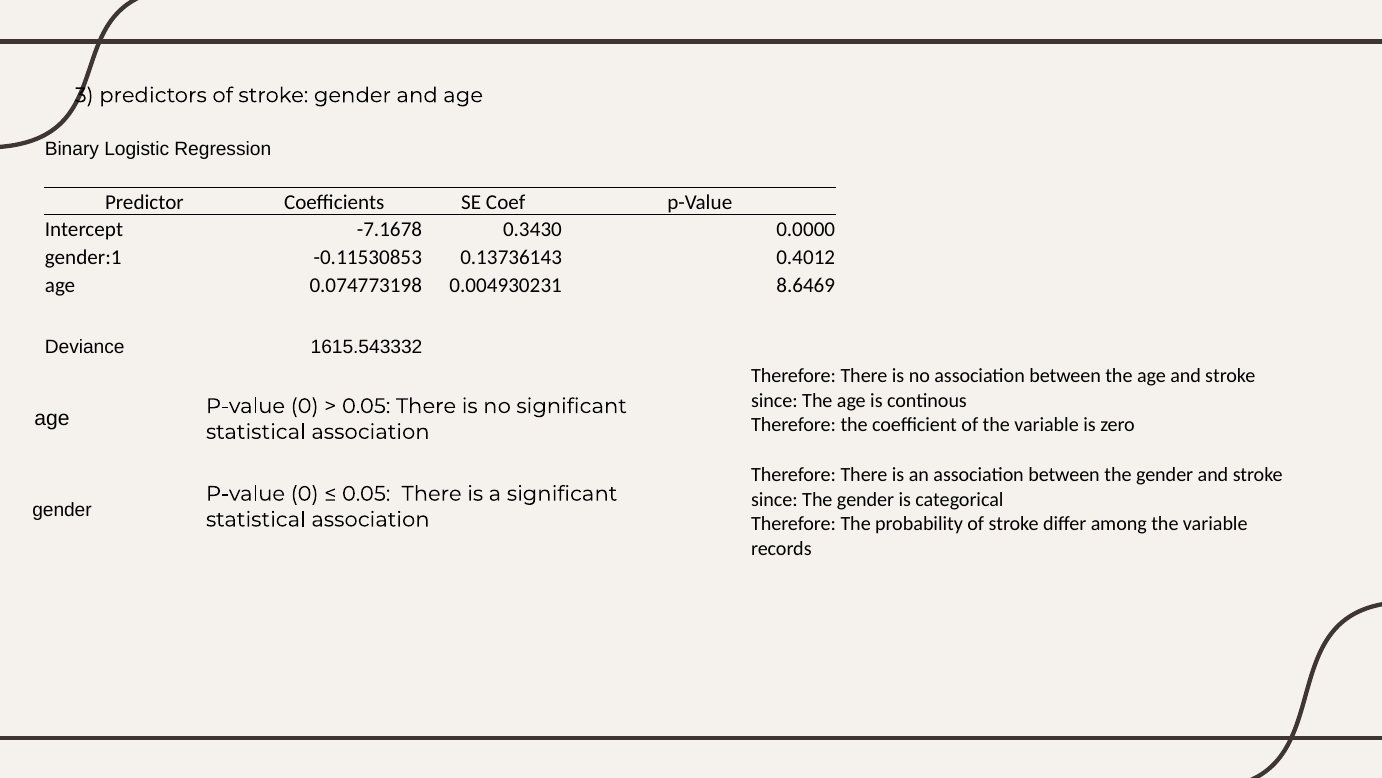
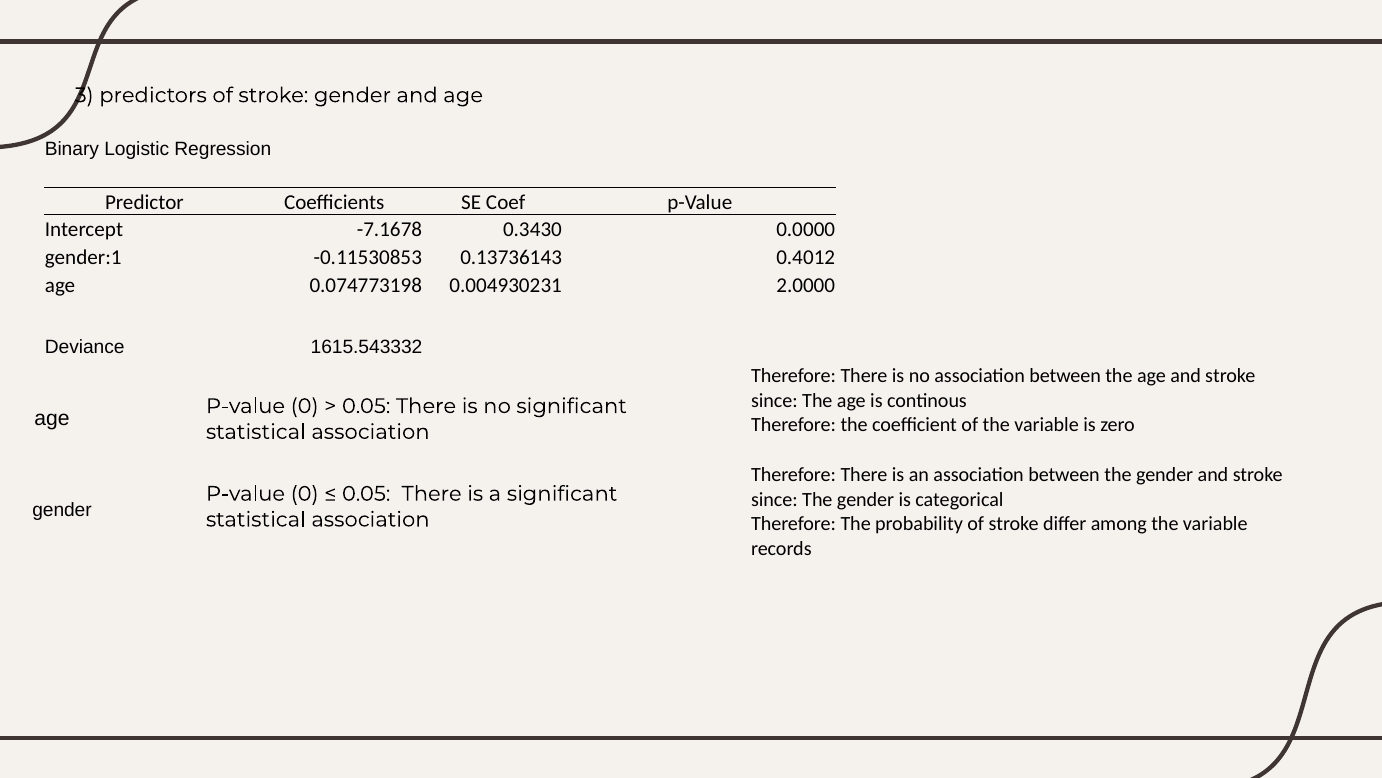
8.6469: 8.6469 -> 2.0000
